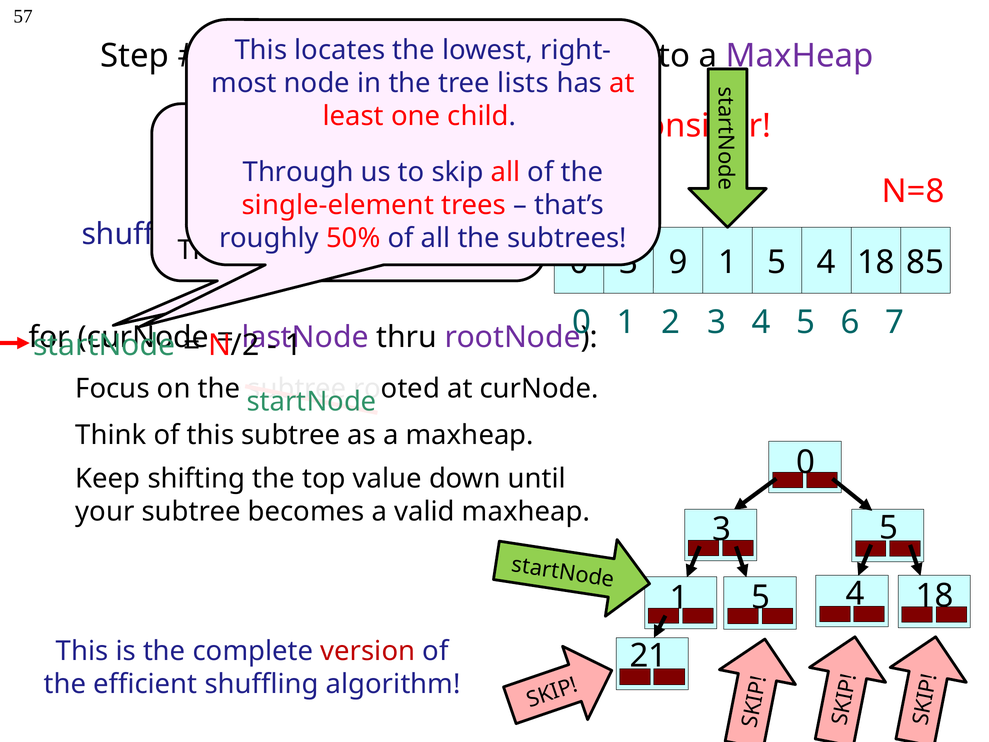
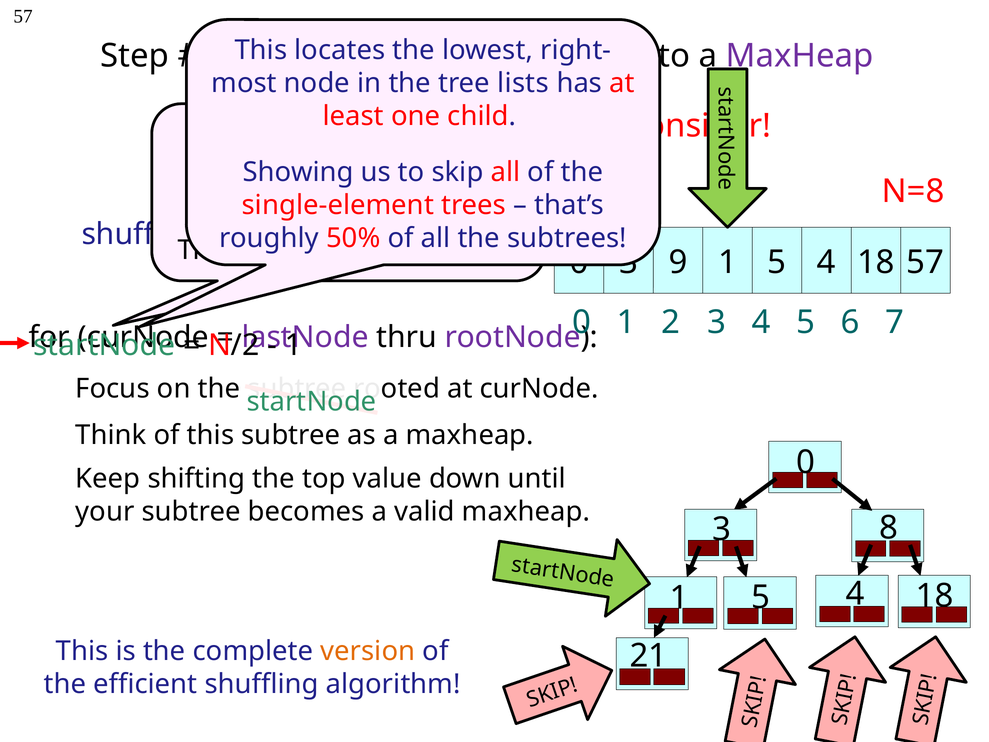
Through: Through -> Showing
18 85: 85 -> 57
5 at (889, 527): 5 -> 8
version colour: red -> orange
